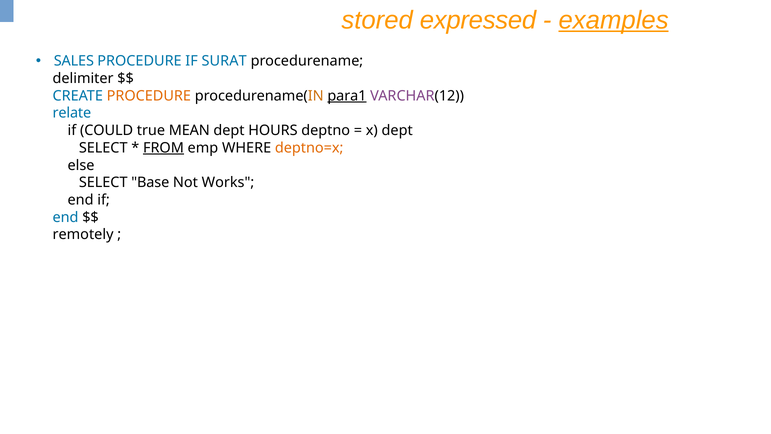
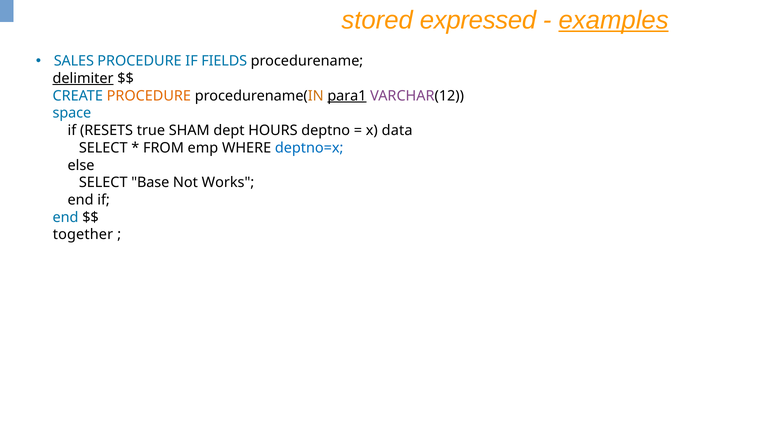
SURAT: SURAT -> FIELDS
delimiter underline: none -> present
relate: relate -> space
COULD: COULD -> RESETS
MEAN: MEAN -> SHAM
x dept: dept -> data
FROM underline: present -> none
deptno=x colour: orange -> blue
remotely: remotely -> together
